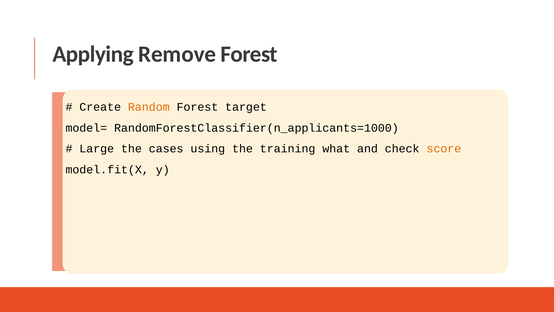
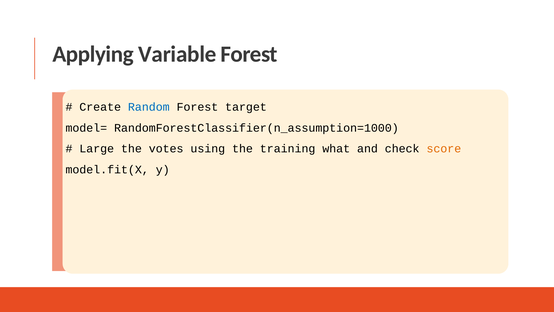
Remove: Remove -> Variable
Random colour: orange -> blue
RandomForestClassifier(n_applicants=1000: RandomForestClassifier(n_applicants=1000 -> RandomForestClassifier(n_assumption=1000
cases: cases -> votes
